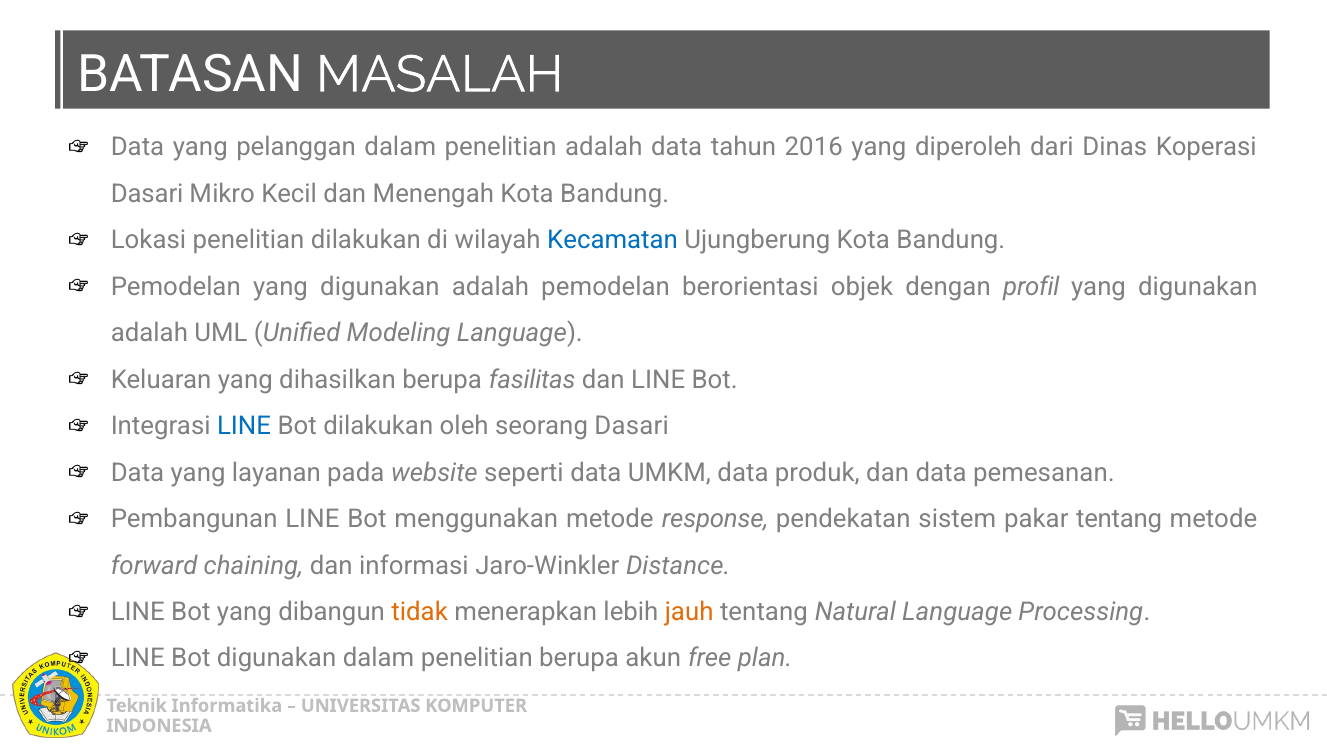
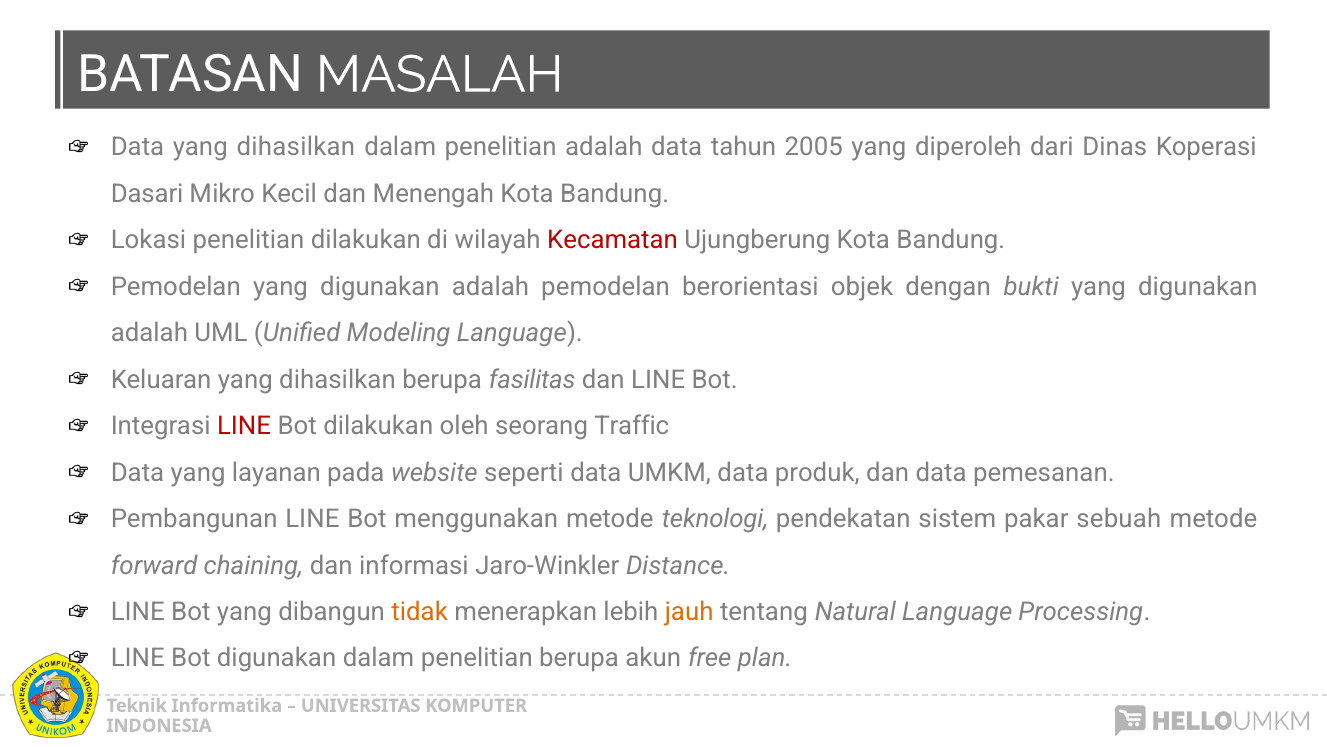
Data yang pelanggan: pelanggan -> dihasilkan
2016: 2016 -> 2005
Kecamatan colour: blue -> red
profil: profil -> bukti
LINE at (244, 426) colour: blue -> red
seorang Dasari: Dasari -> Traffic
response: response -> teknologi
pakar tentang: tentang -> sebuah
